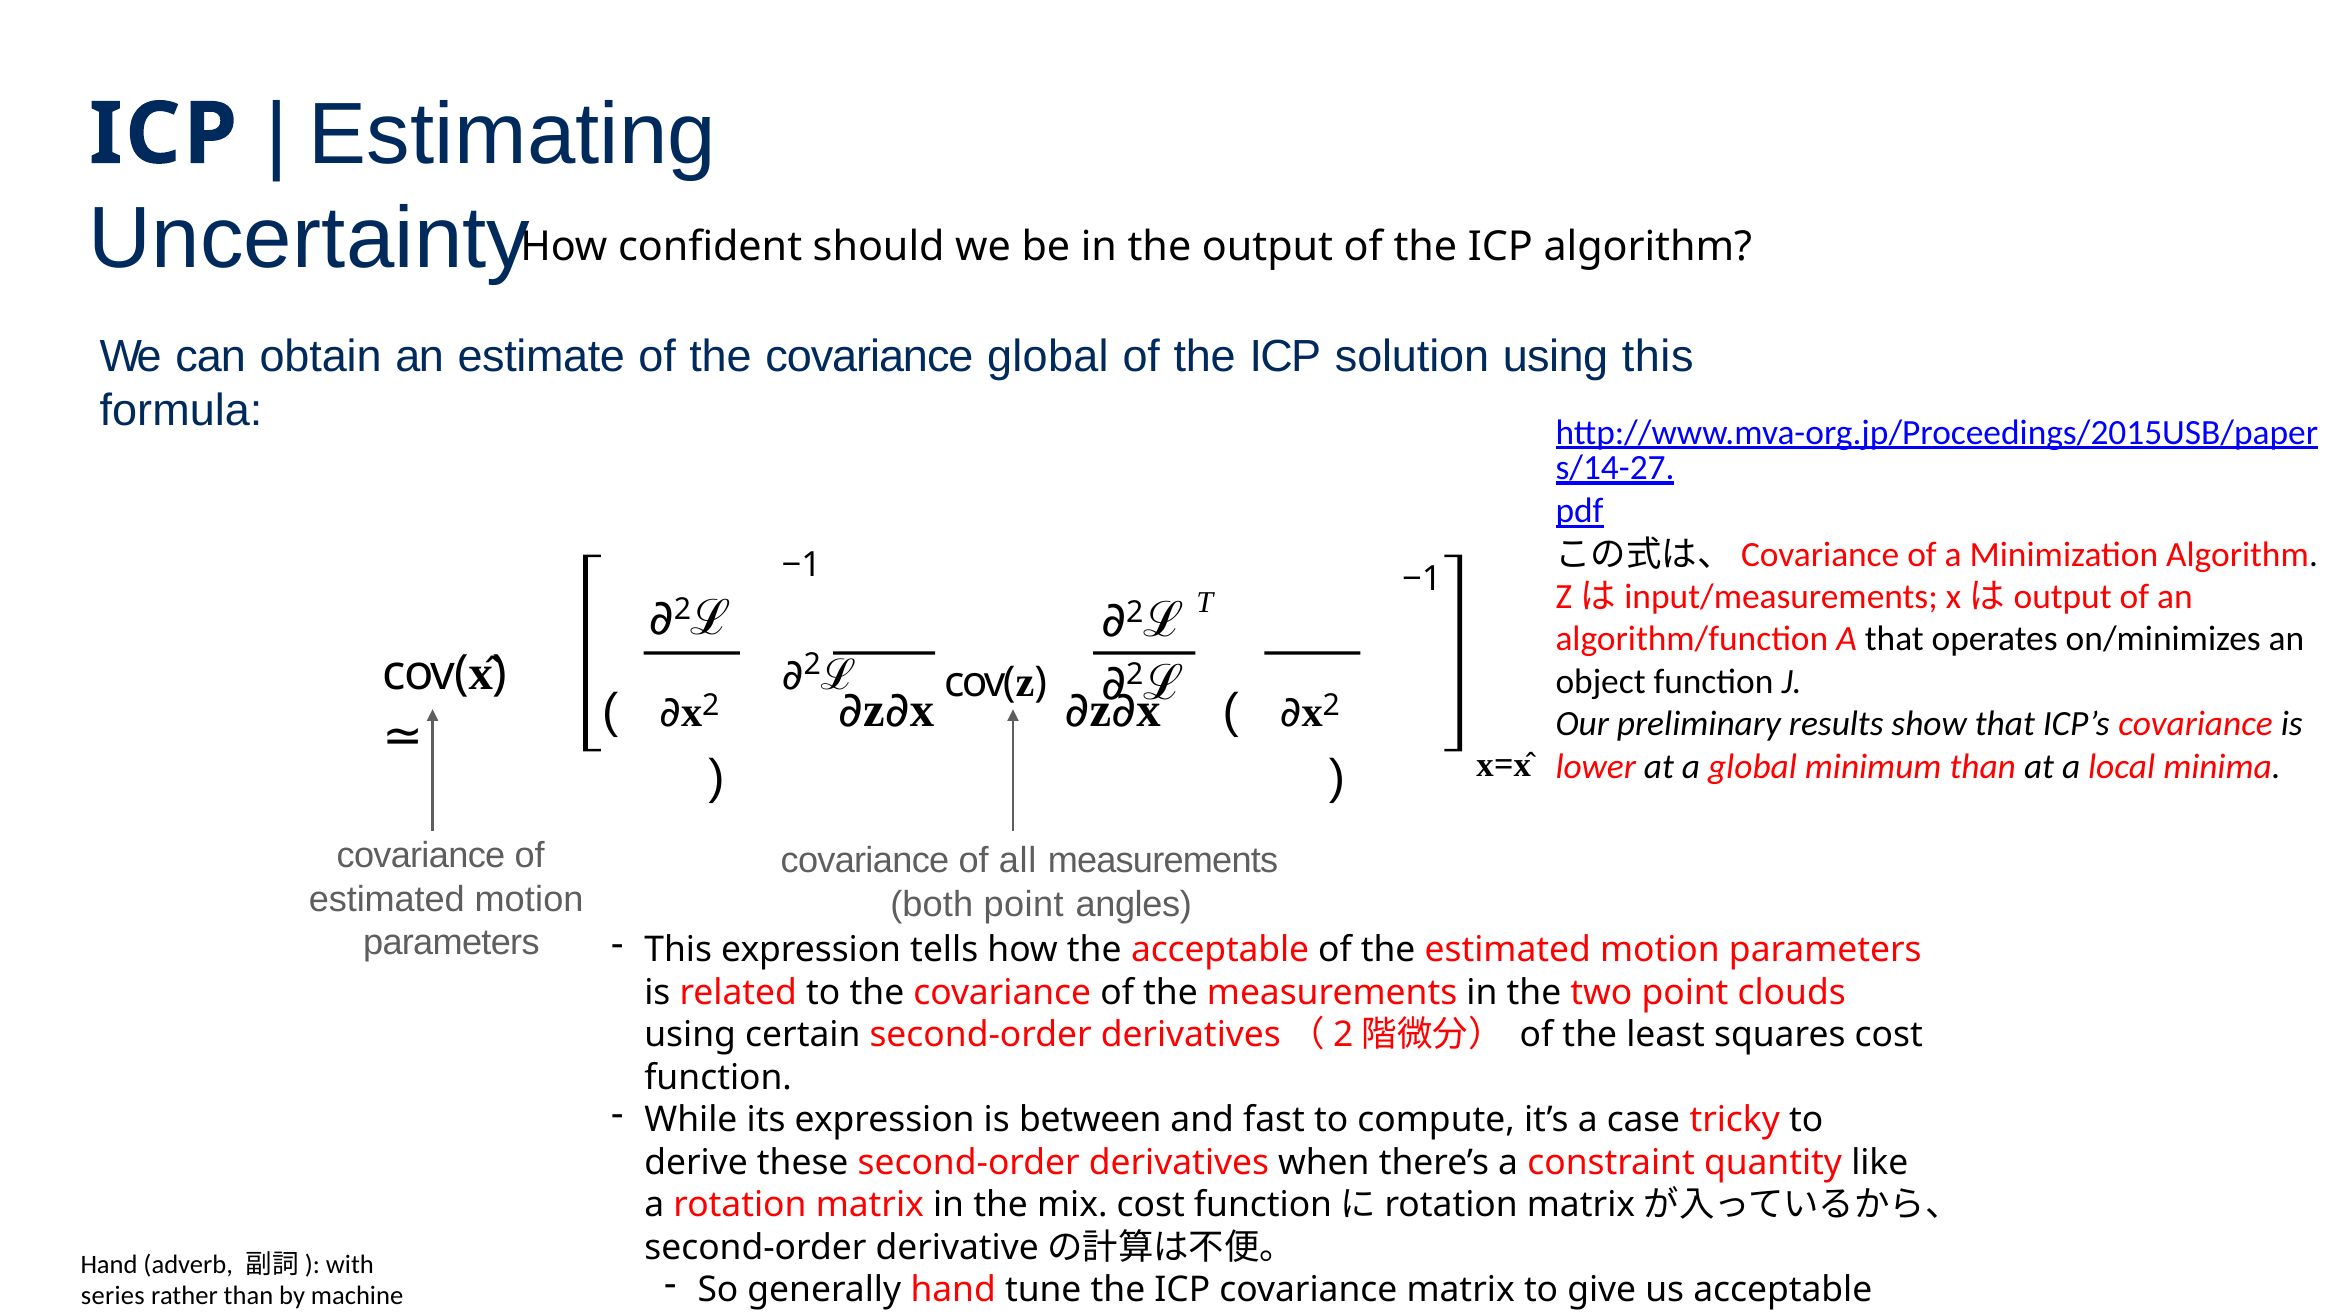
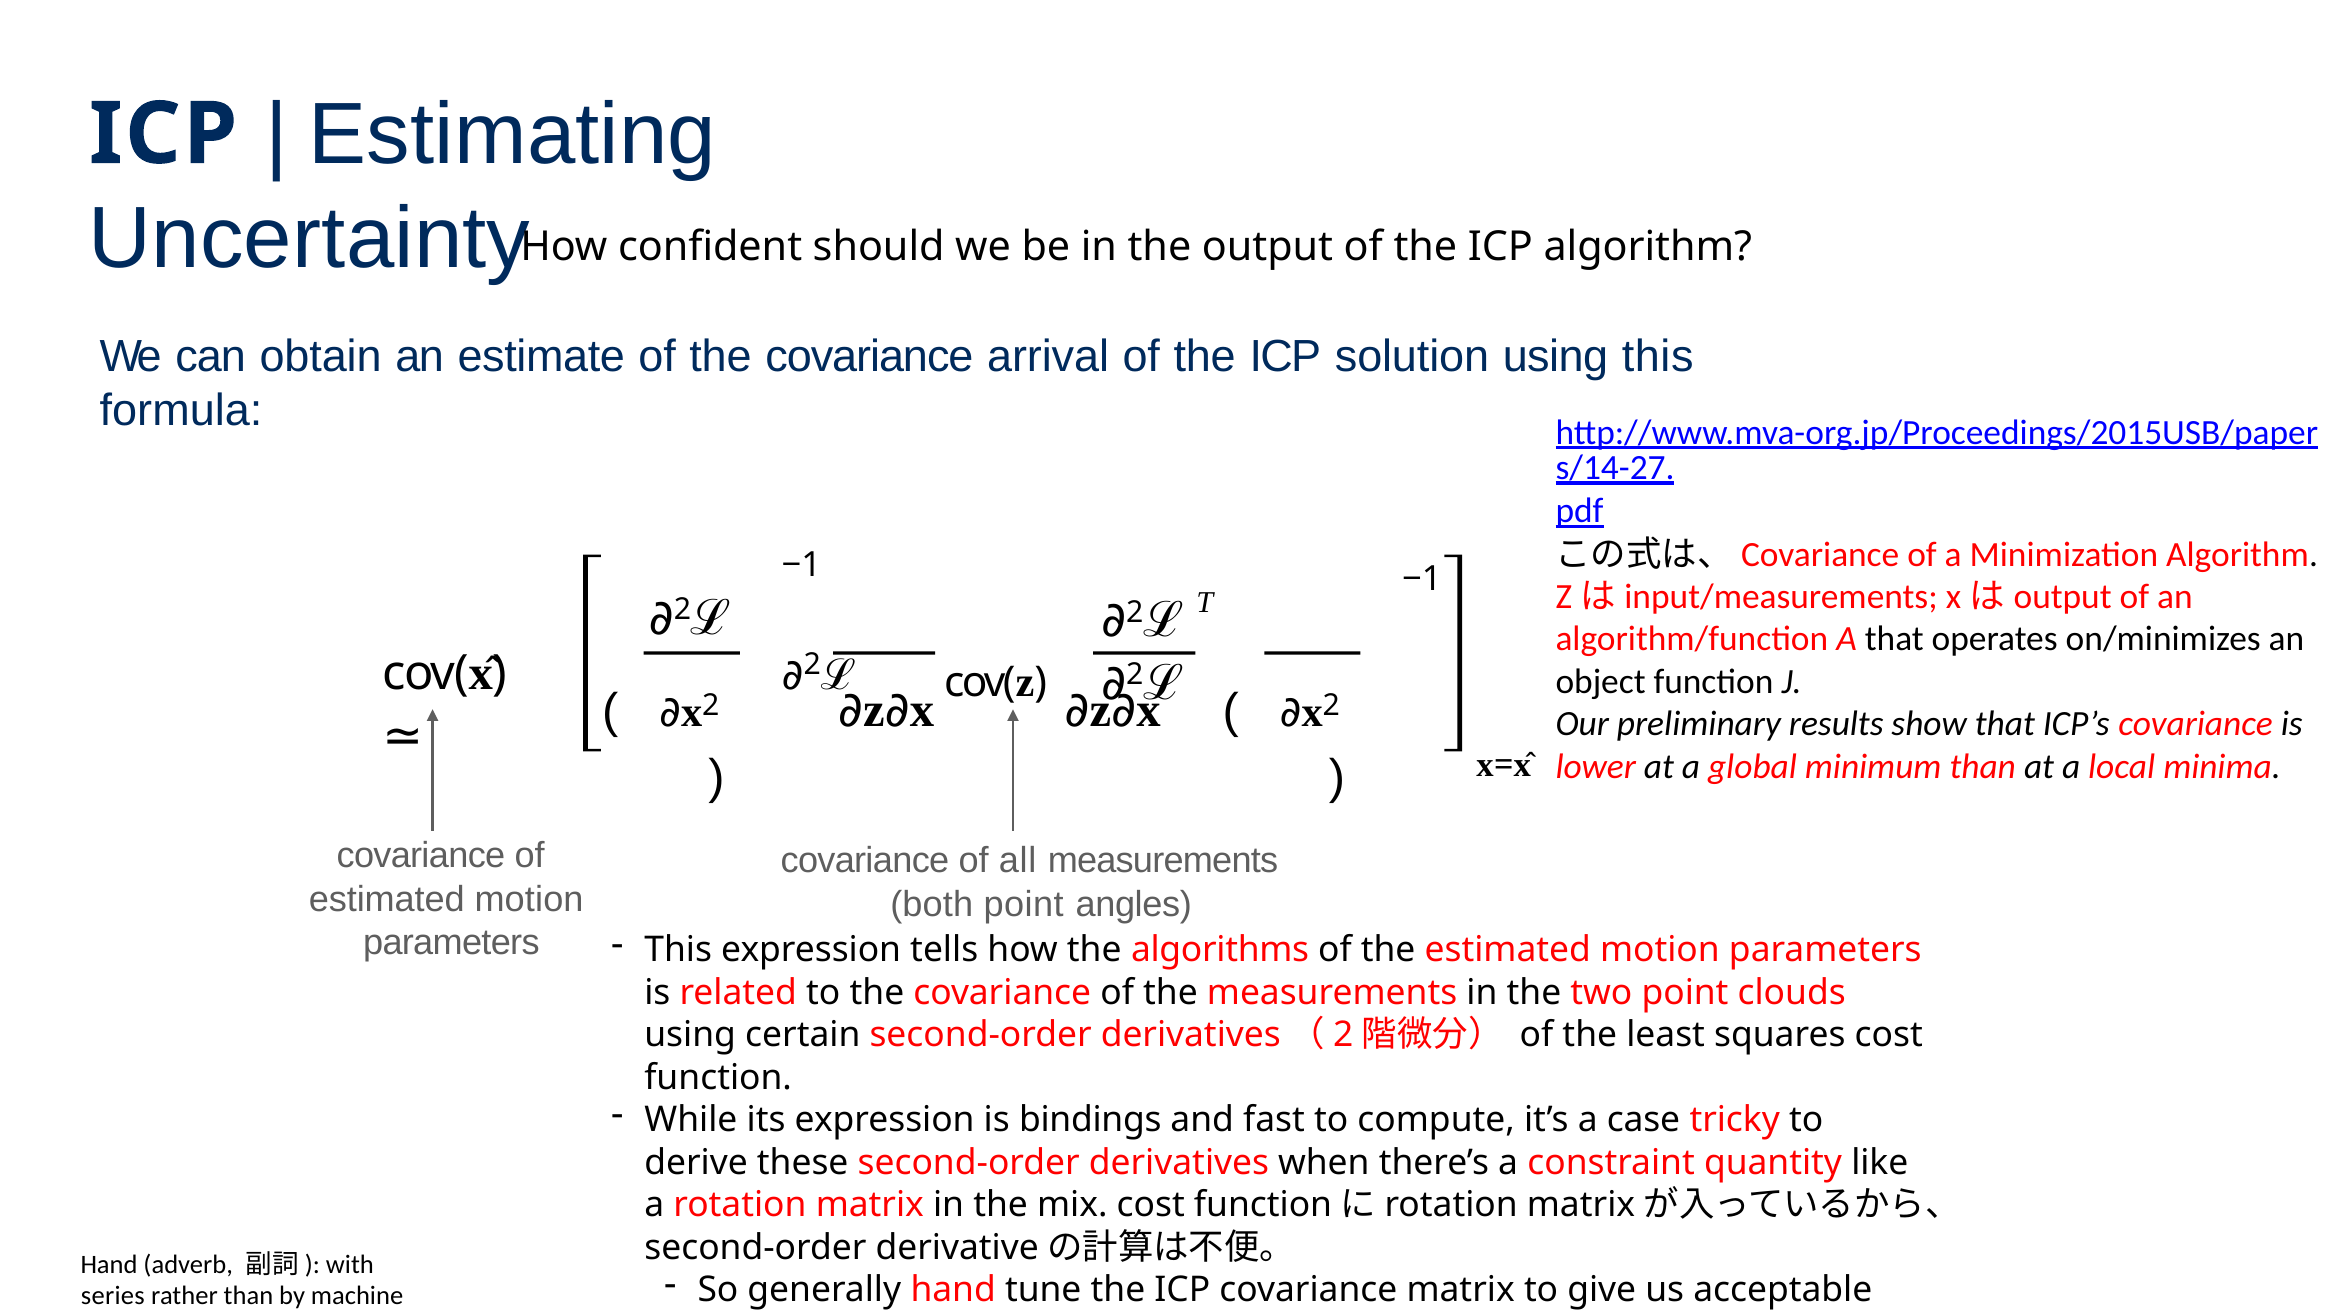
covariance global: global -> arrival
the acceptable: acceptable -> algorithms
between: between -> bindings
